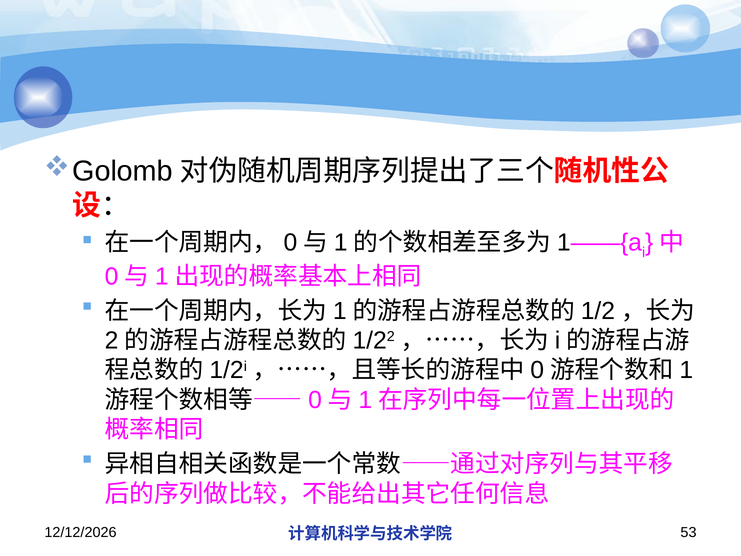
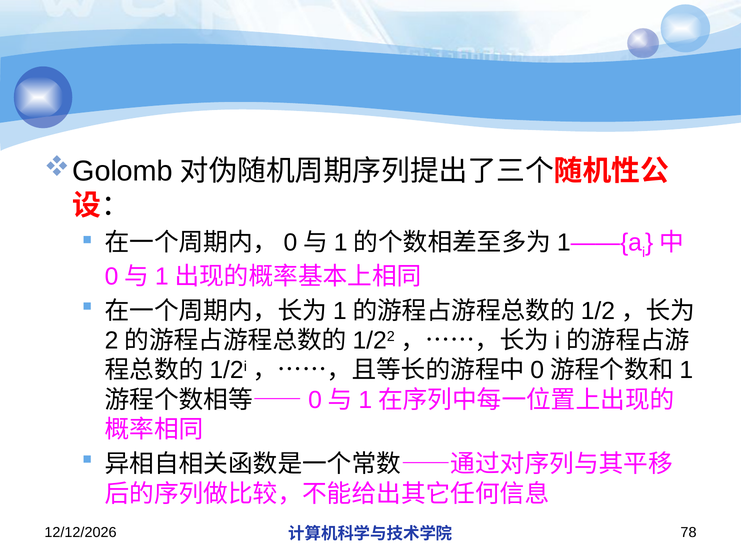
53: 53 -> 78
